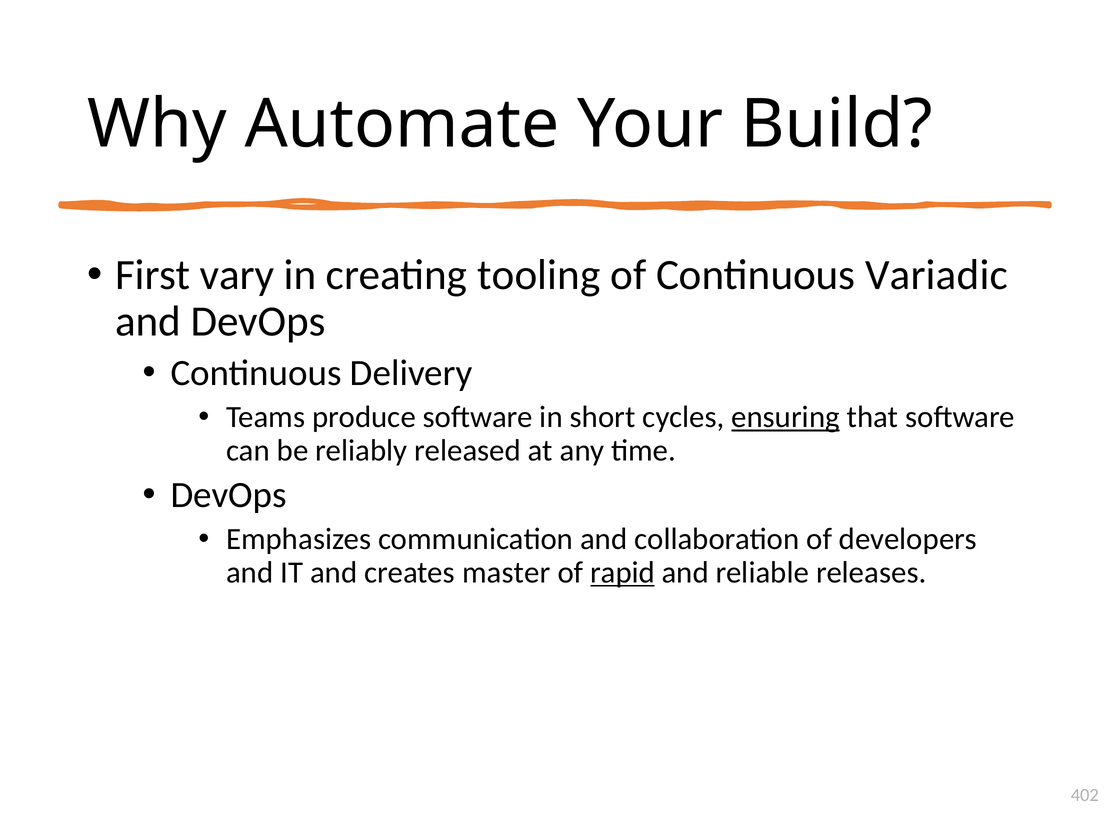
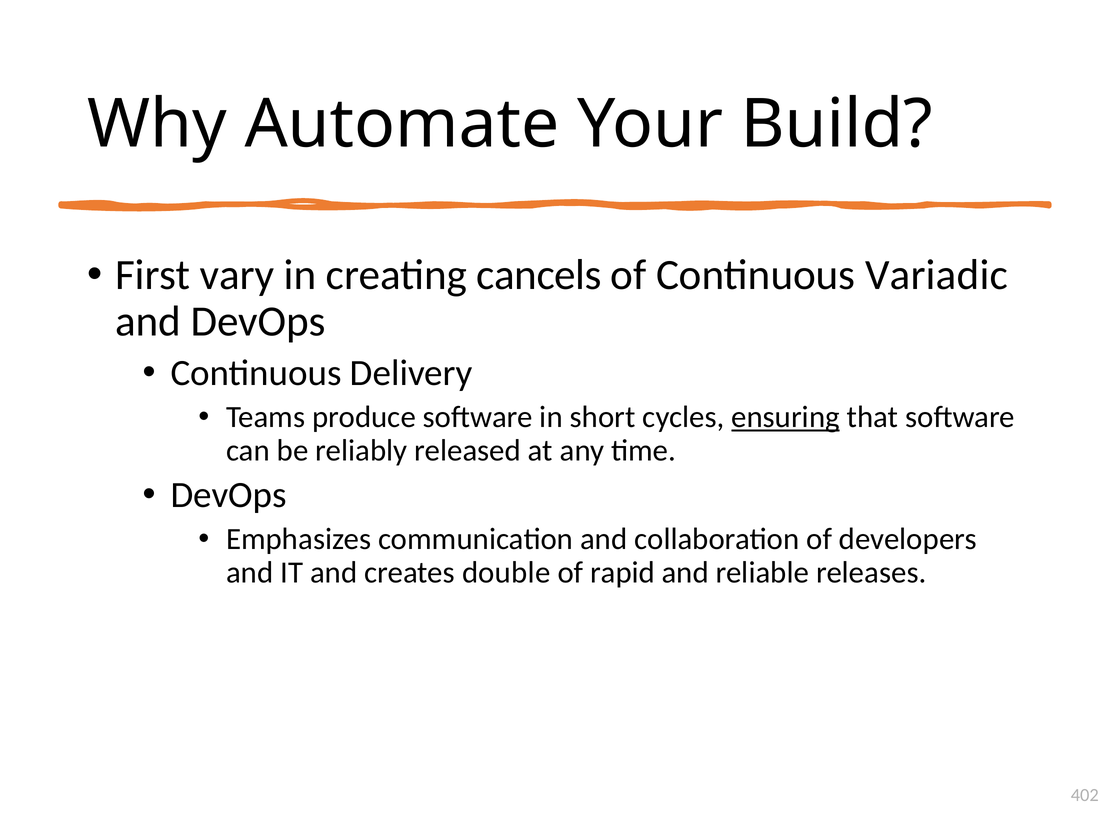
tooling: tooling -> cancels
master: master -> double
rapid underline: present -> none
